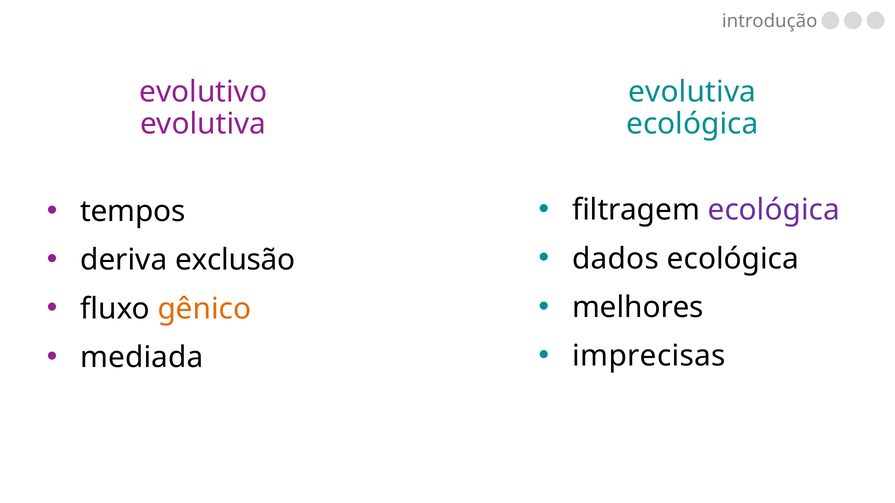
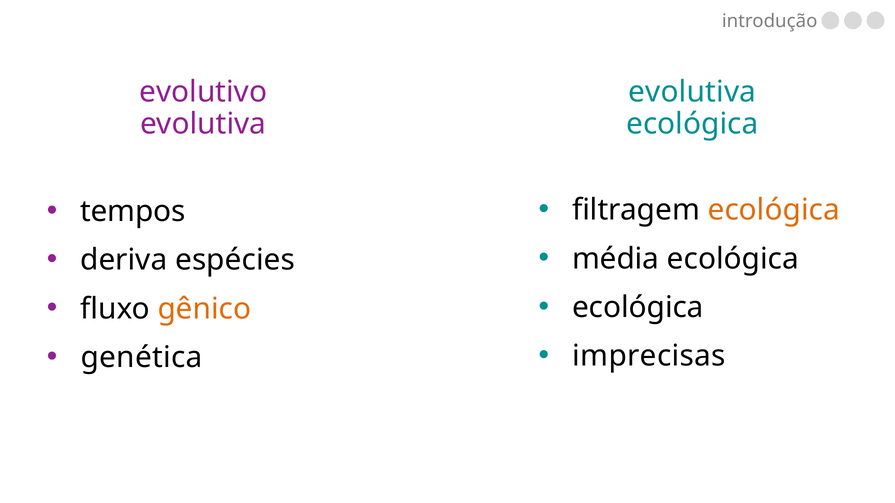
ecológica at (774, 210) colour: purple -> orange
dados: dados -> média
exclusão: exclusão -> espécies
melhores at (638, 308): melhores -> ecológica
mediada: mediada -> genética
